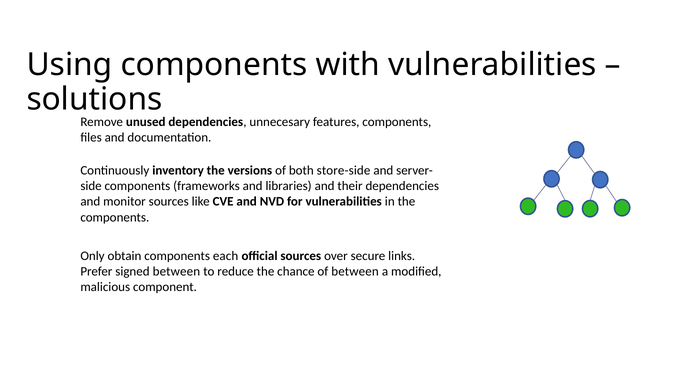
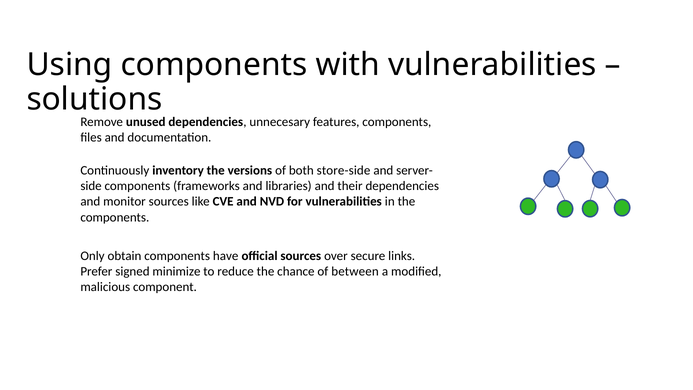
each: each -> have
signed between: between -> minimize
